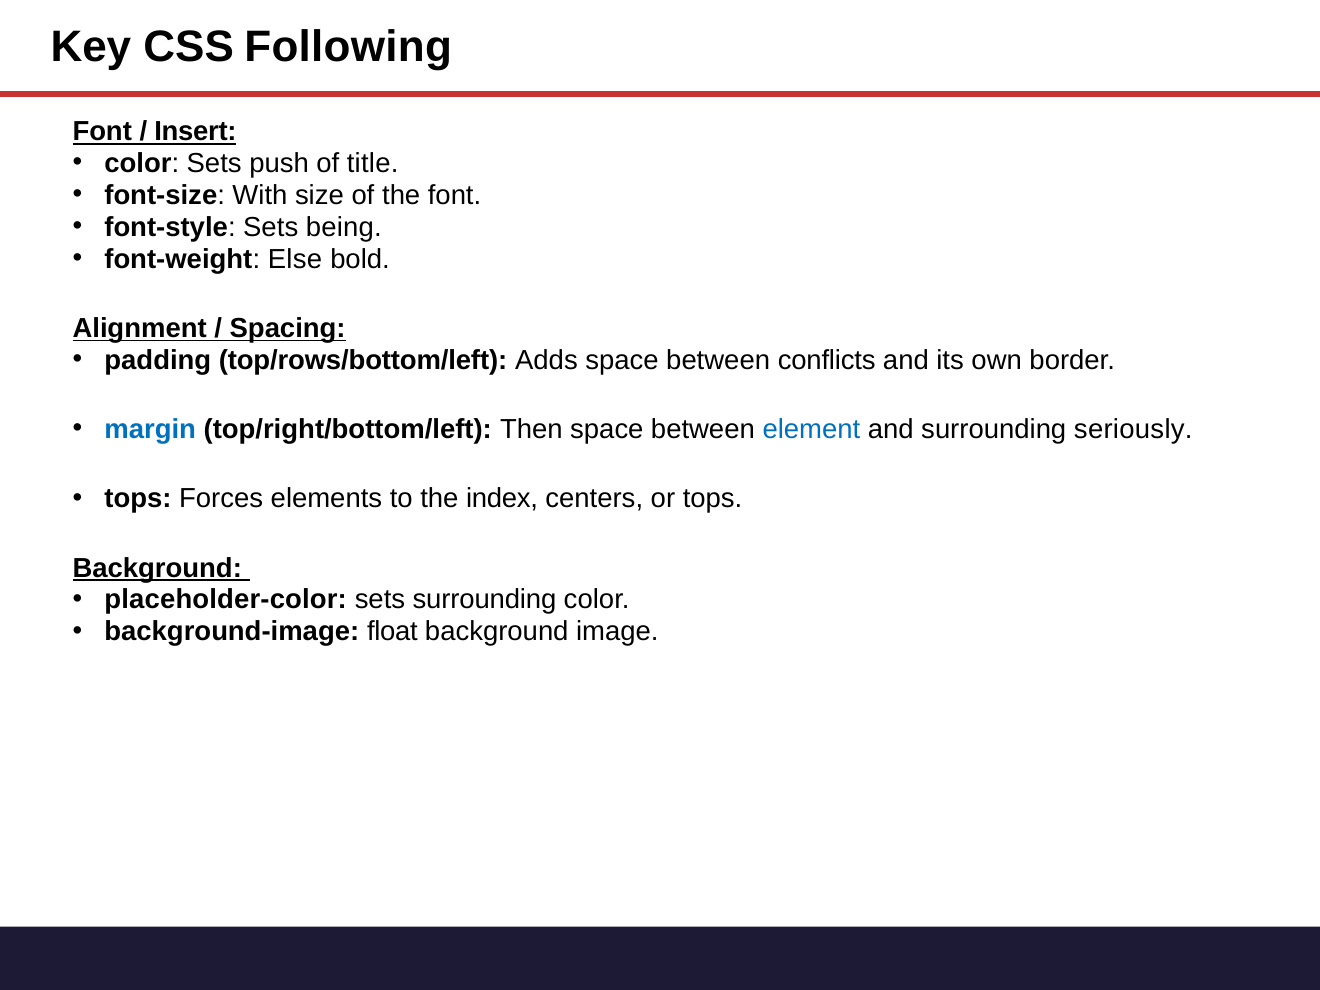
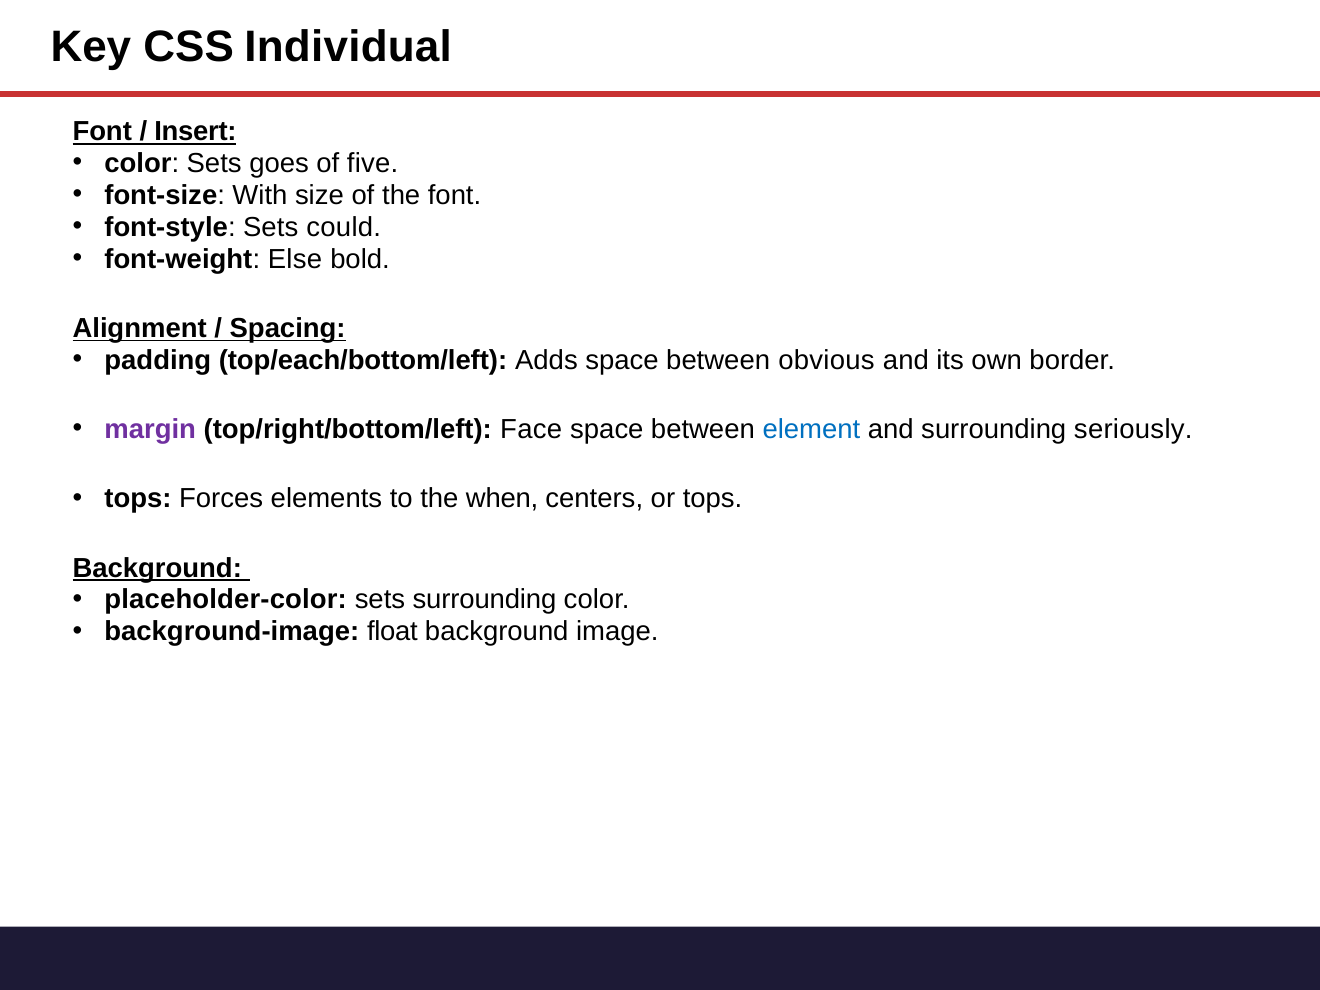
Following: Following -> Individual
push: push -> goes
title: title -> five
being: being -> could
top/rows/bottom/left: top/rows/bottom/left -> top/each/bottom/left
conflicts: conflicts -> obvious
margin colour: blue -> purple
Then: Then -> Face
index: index -> when
